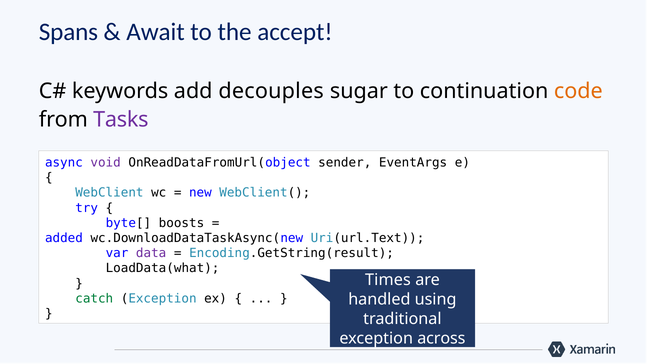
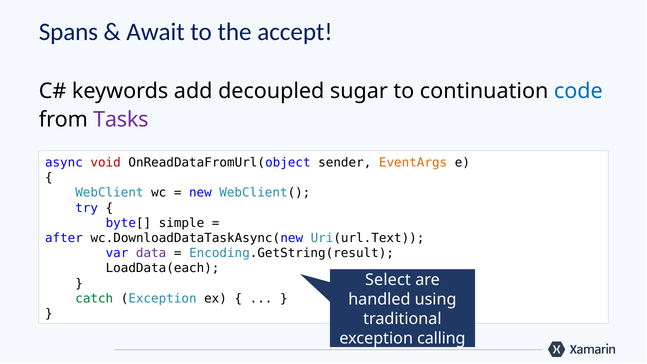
decouples: decouples -> decoupled
code colour: orange -> blue
void colour: purple -> red
EventArgs colour: black -> orange
boosts: boosts -> simple
added: added -> after
LoadData(what: LoadData(what -> LoadData(each
Times: Times -> Select
across: across -> calling
